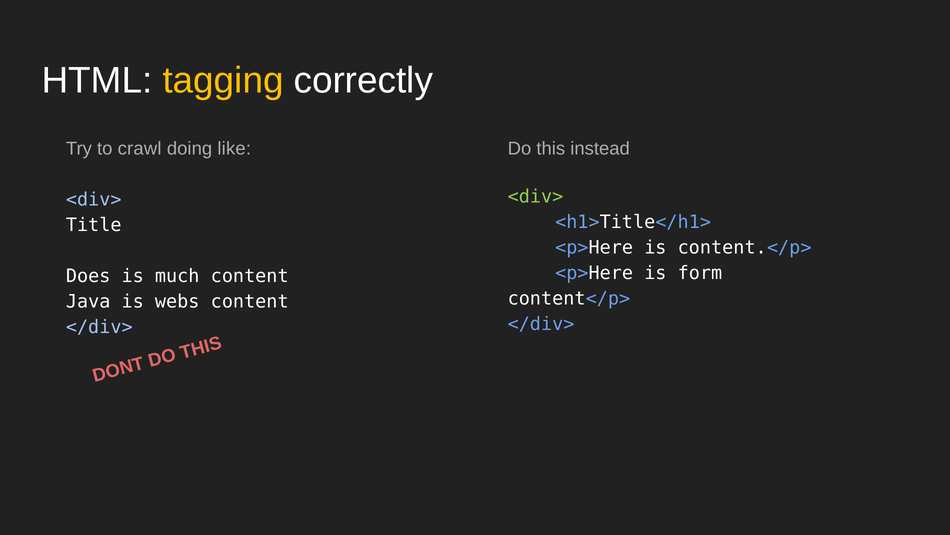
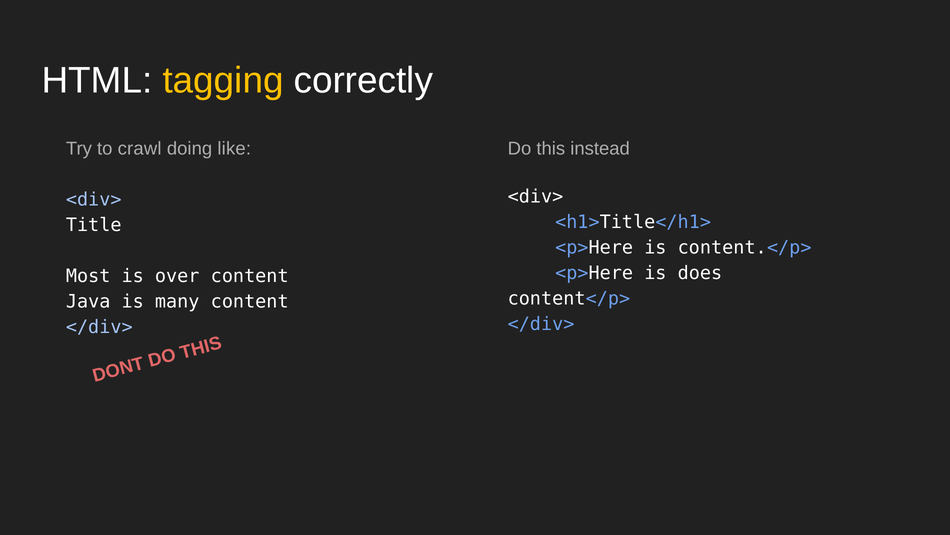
<div> at (535, 196) colour: light green -> white
form: form -> does
Does: Does -> Most
much: much -> over
webs: webs -> many
